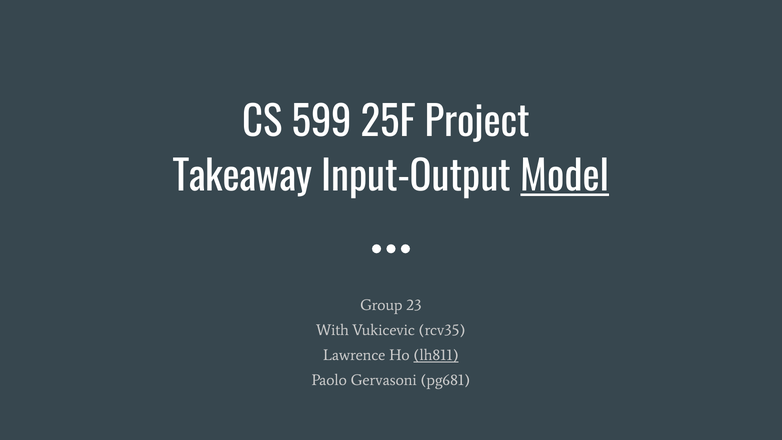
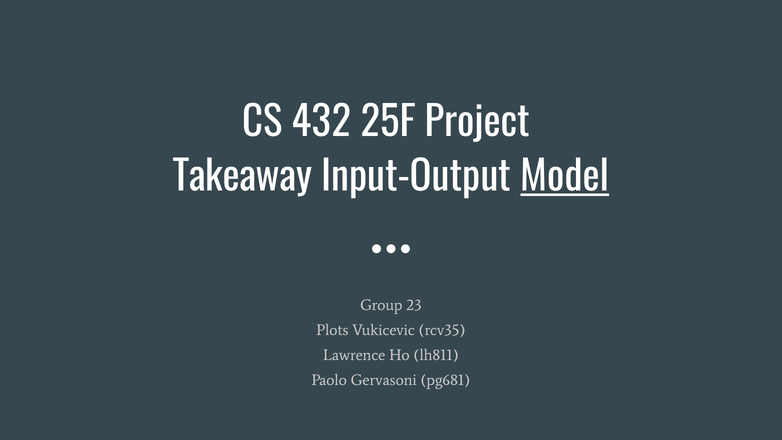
599: 599 -> 432
With: With -> Plots
lh811 underline: present -> none
